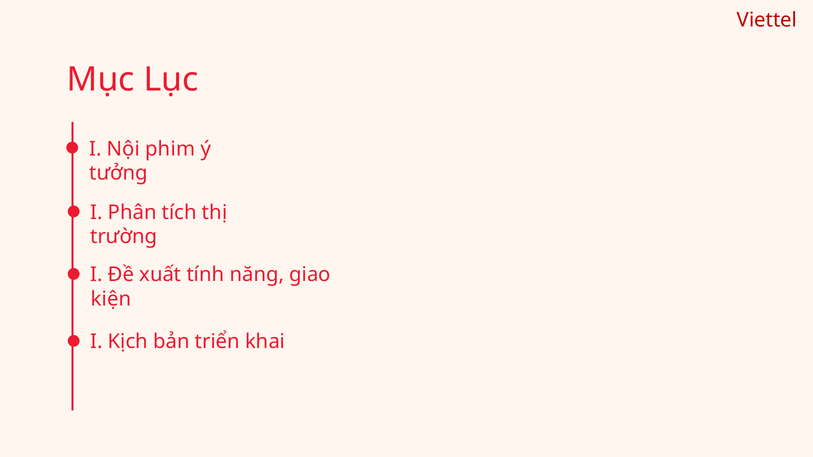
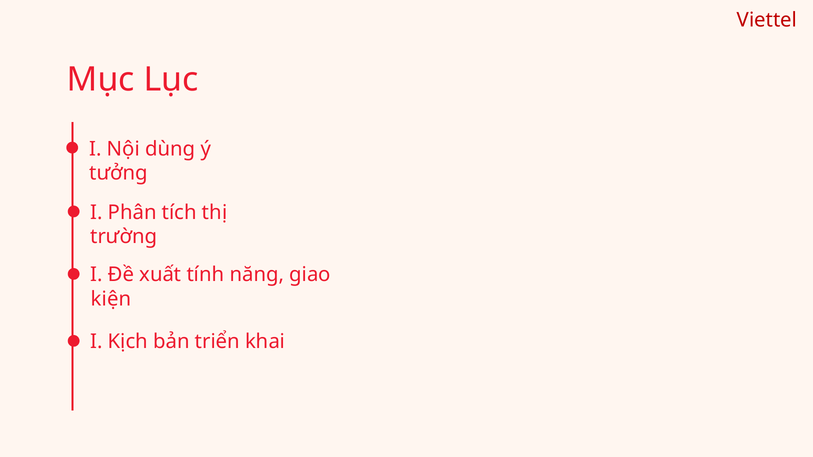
phim: phim -> dùng
